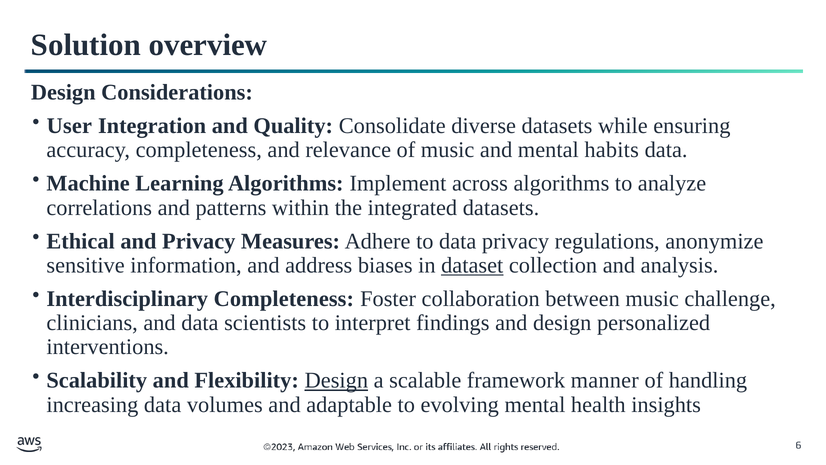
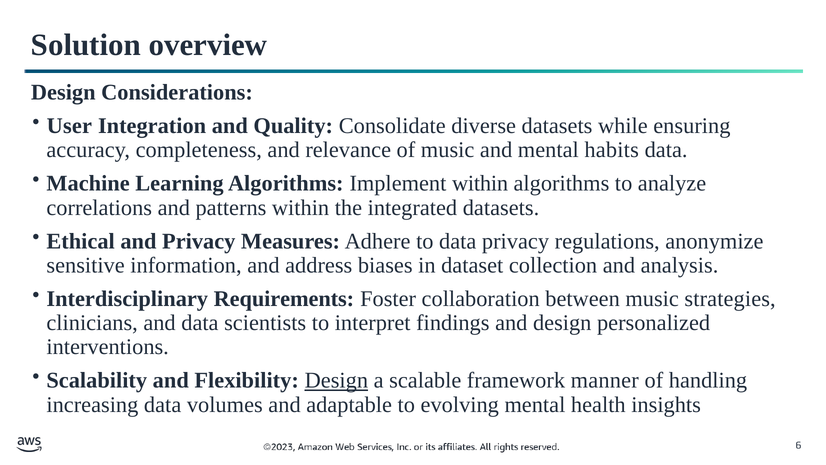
Implement across: across -> within
dataset underline: present -> none
Interdisciplinary Completeness: Completeness -> Requirements
challenge: challenge -> strategies
